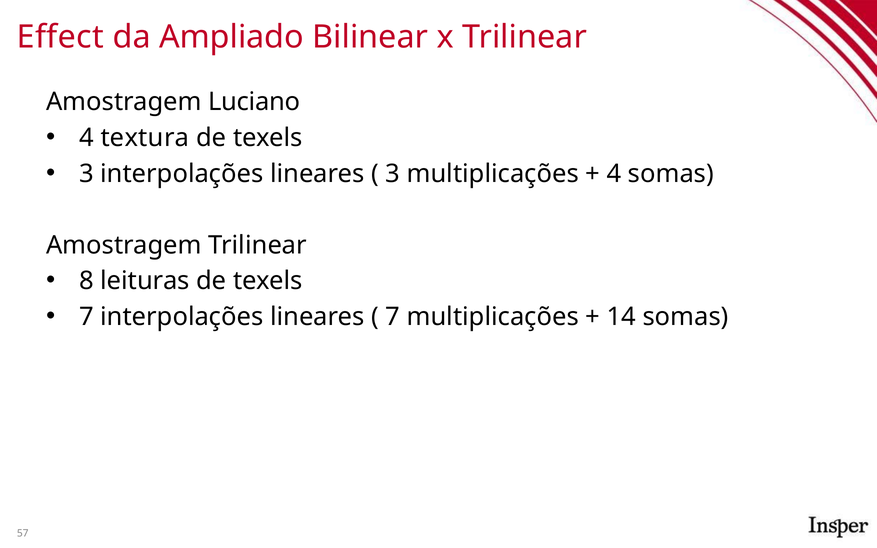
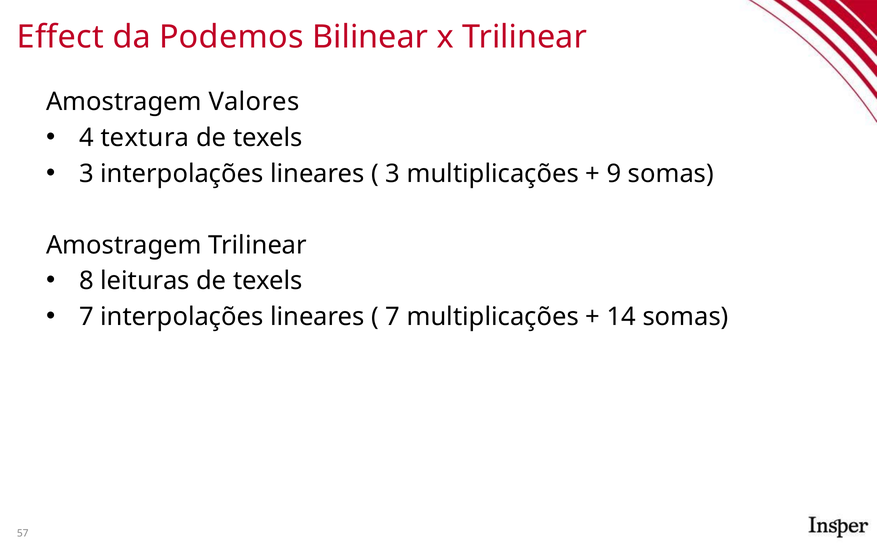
Ampliado: Ampliado -> Podemos
Luciano: Luciano -> Valores
4 at (614, 174): 4 -> 9
